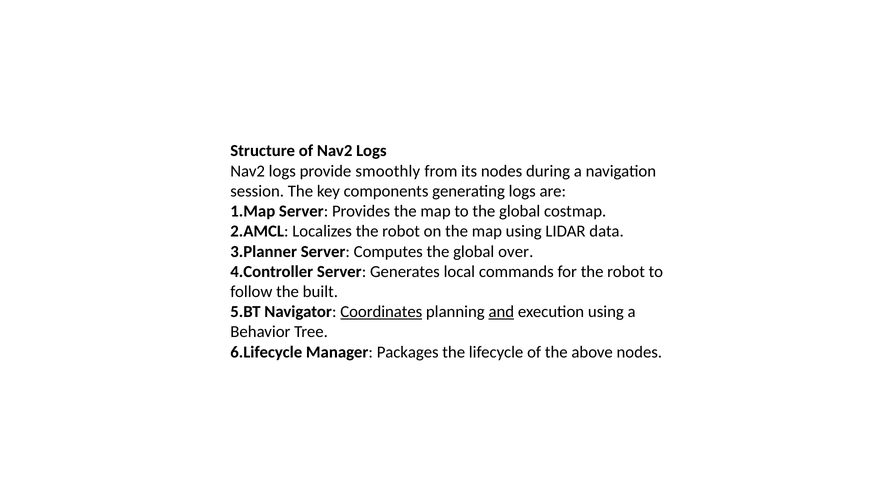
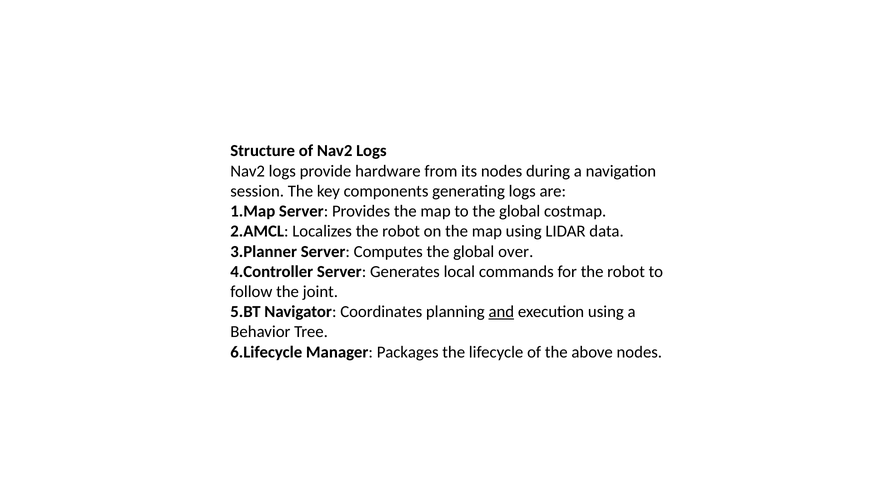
smoothly: smoothly -> hardware
built: built -> joint
Coordinates underline: present -> none
